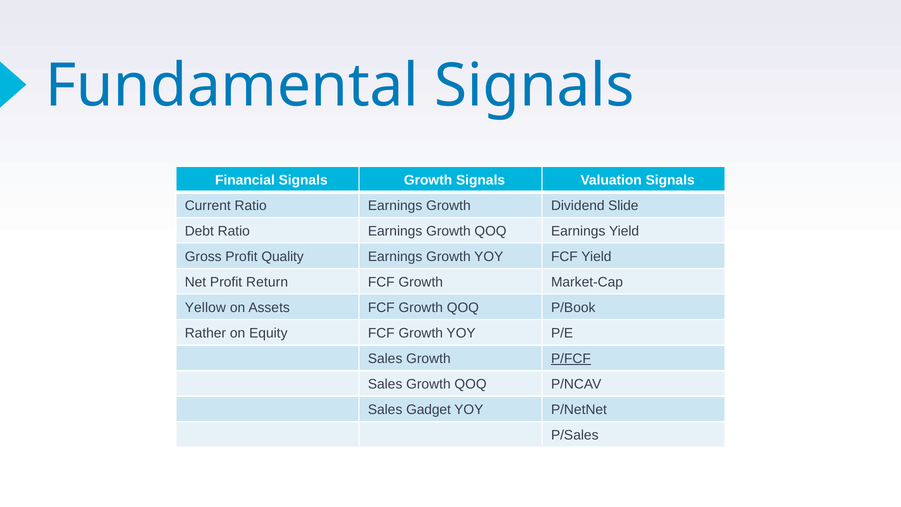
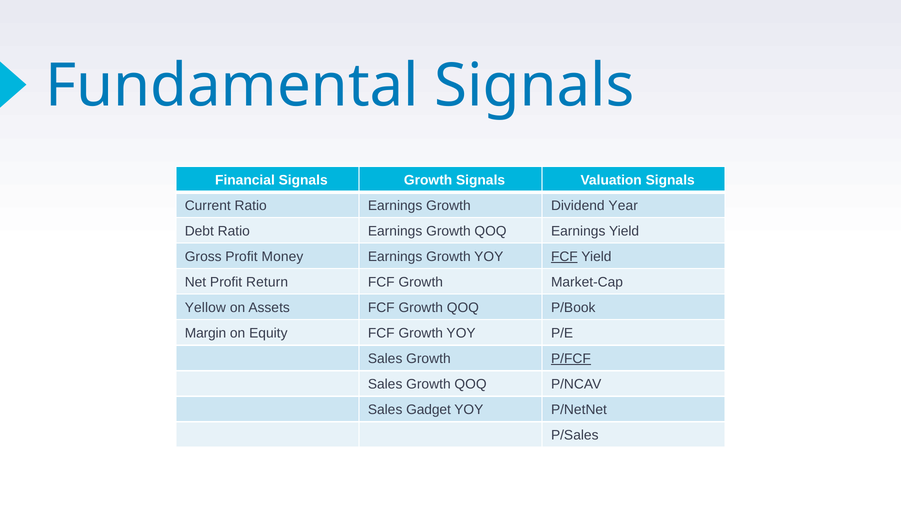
Slide: Slide -> Year
Quality: Quality -> Money
FCF at (564, 256) underline: none -> present
Rather: Rather -> Margin
